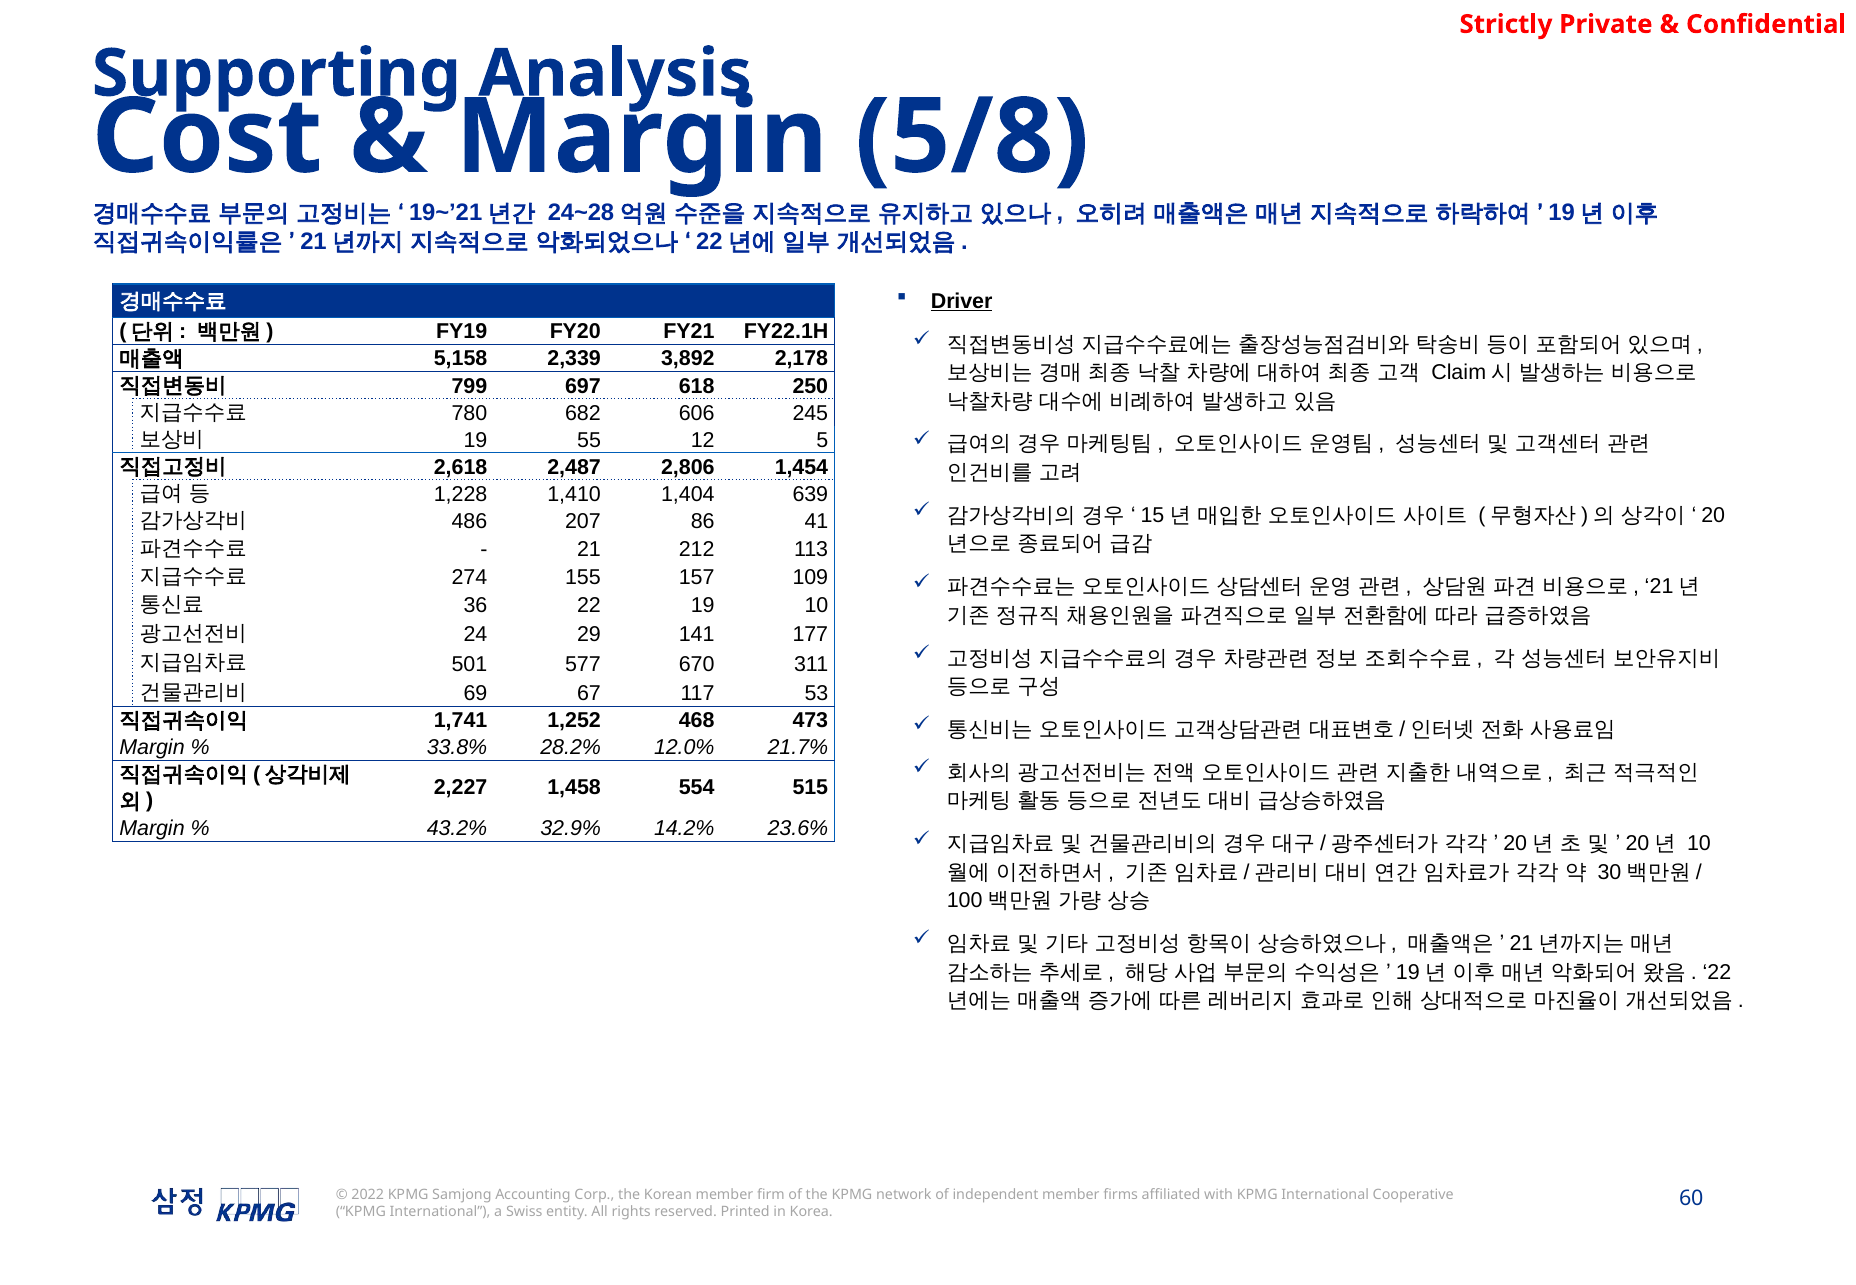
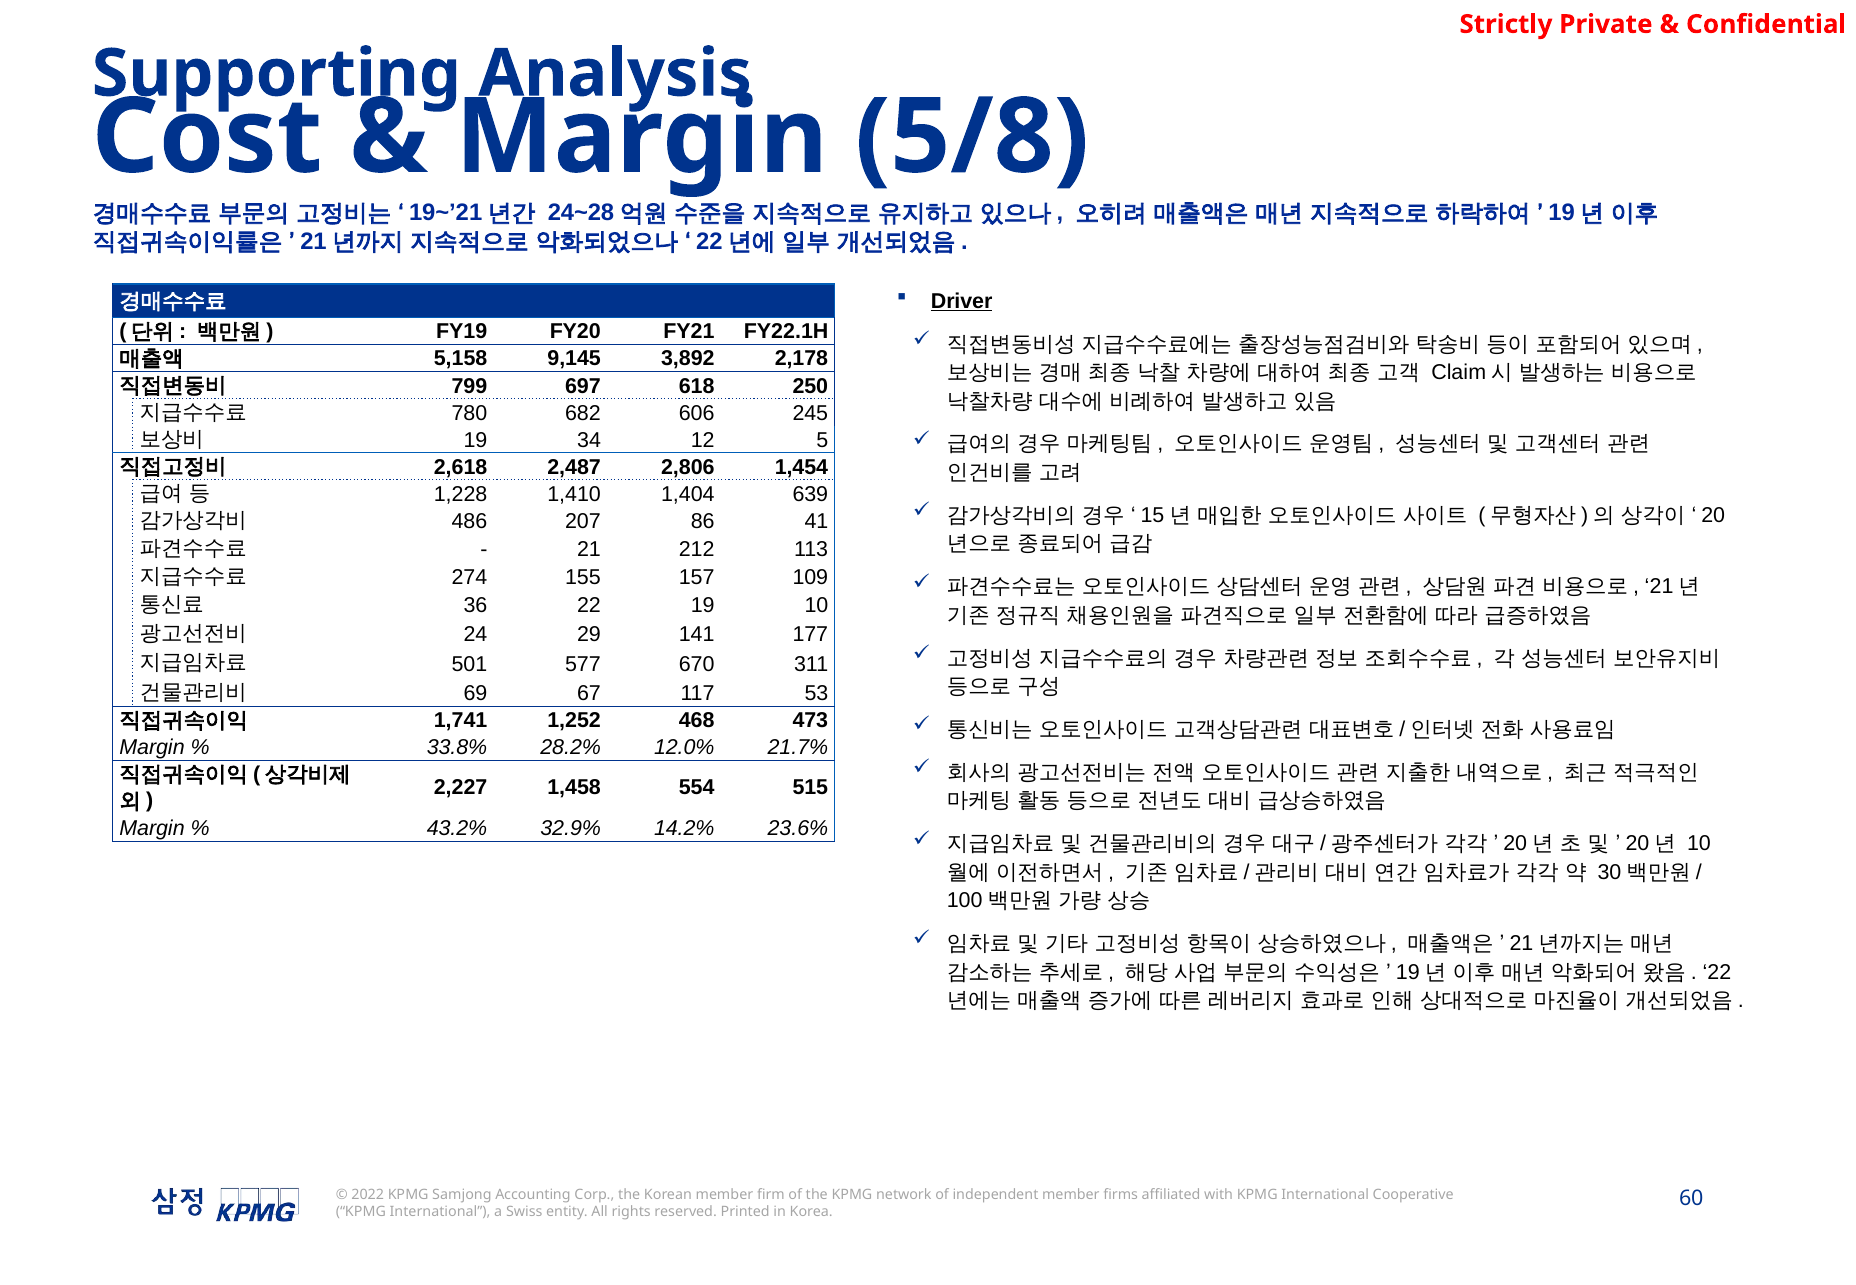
2,339: 2,339 -> 9,145
55: 55 -> 34
